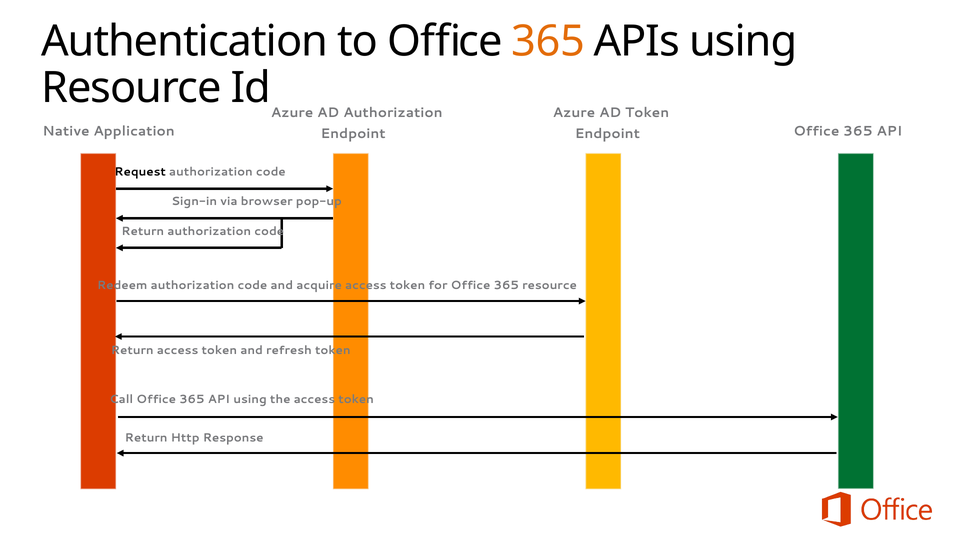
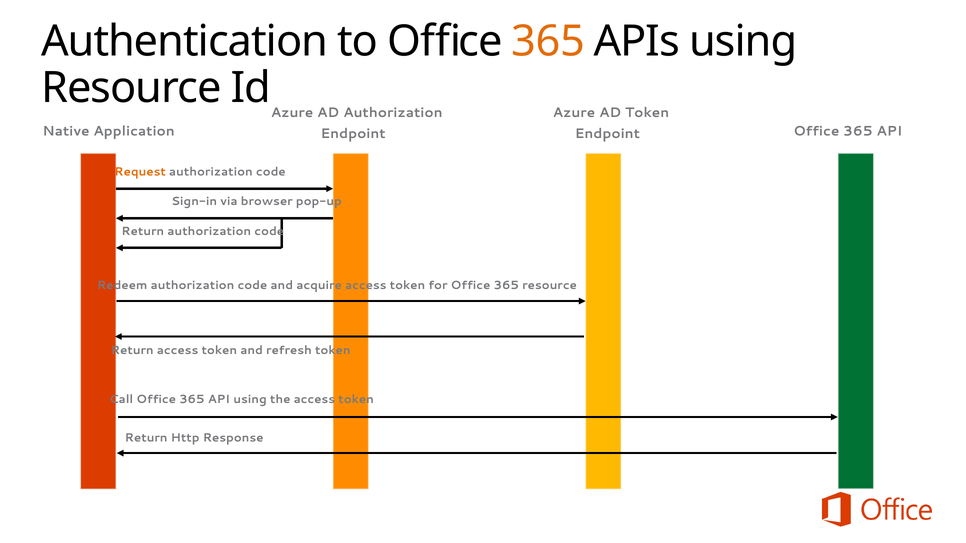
Request colour: black -> orange
